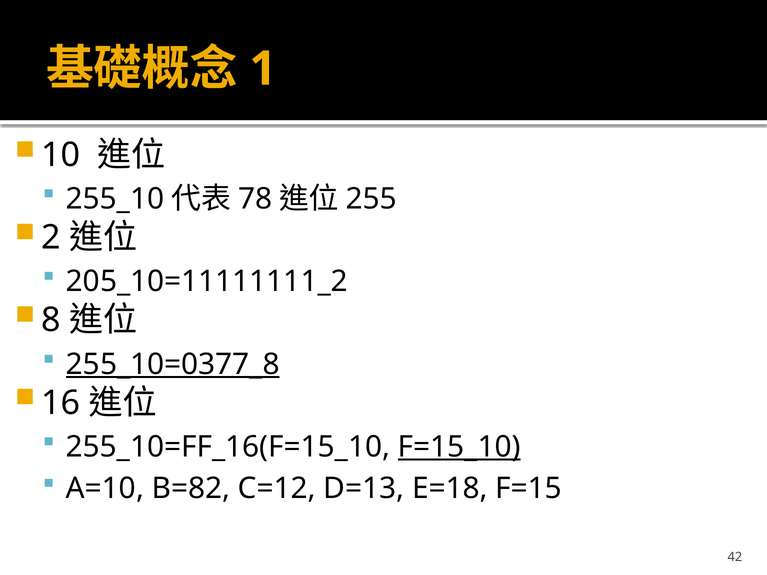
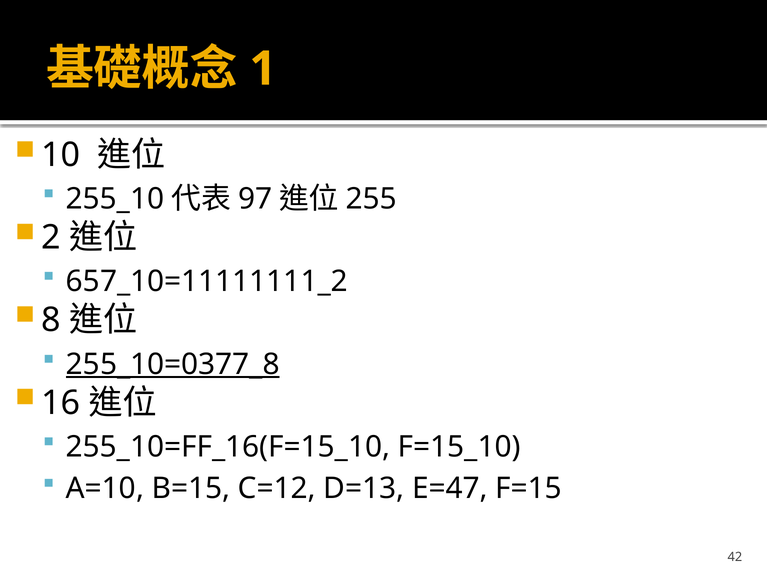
78: 78 -> 97
205_10=11111111_2: 205_10=11111111_2 -> 657_10=11111111_2
F=15_10 underline: present -> none
B=82: B=82 -> B=15
E=18: E=18 -> E=47
